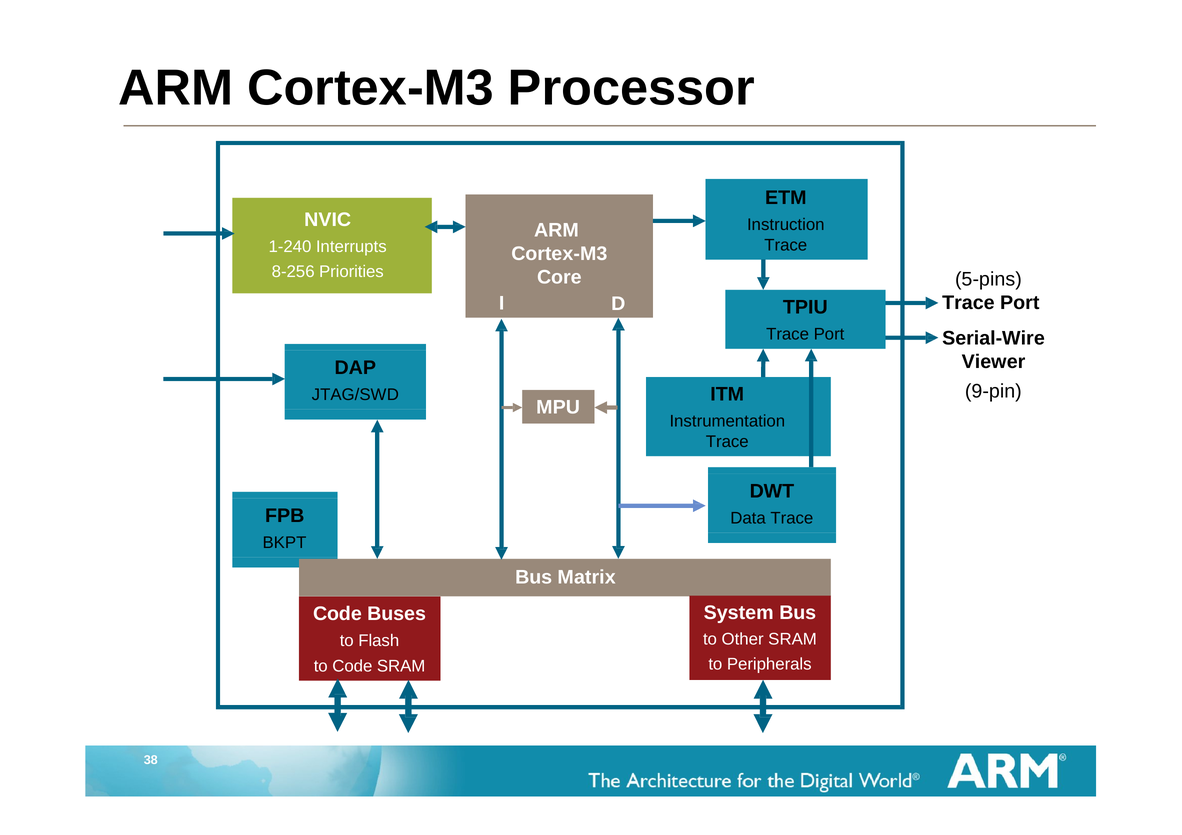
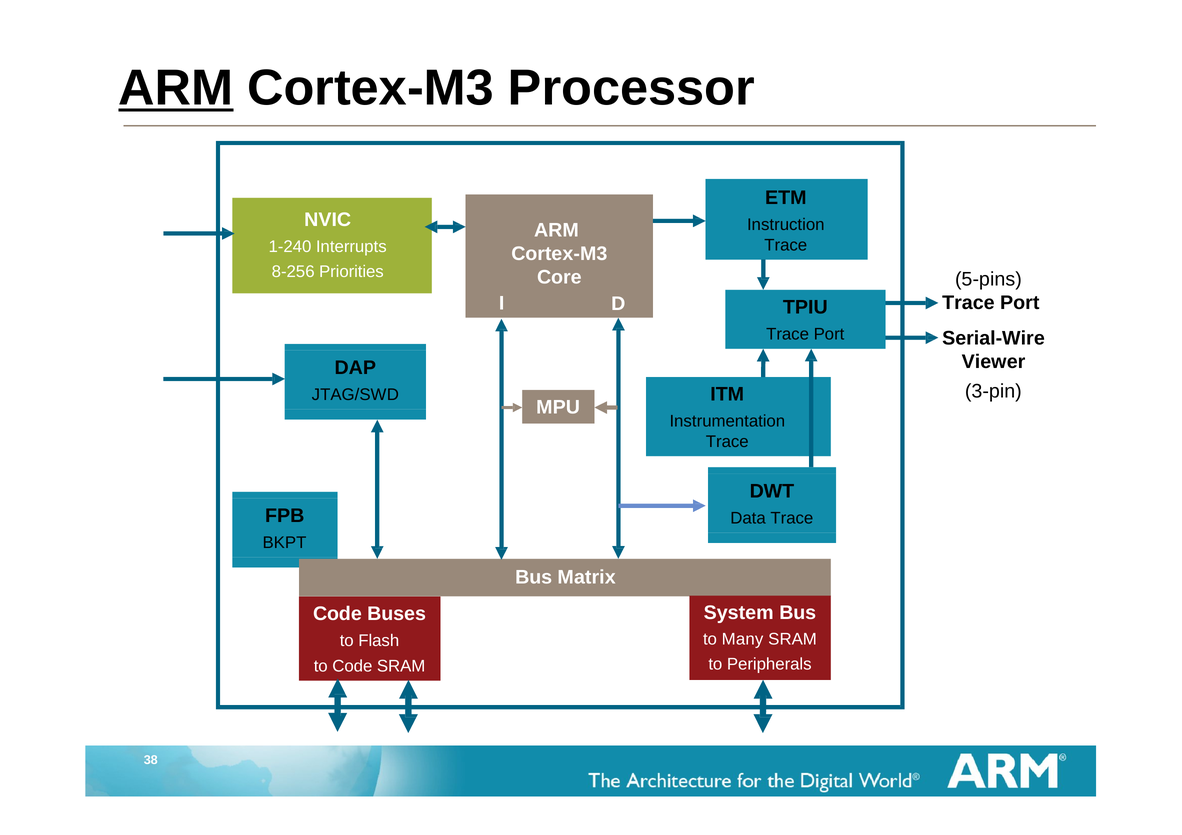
ARM at (176, 88) underline: none -> present
9-pin: 9-pin -> 3-pin
Other: Other -> Many
